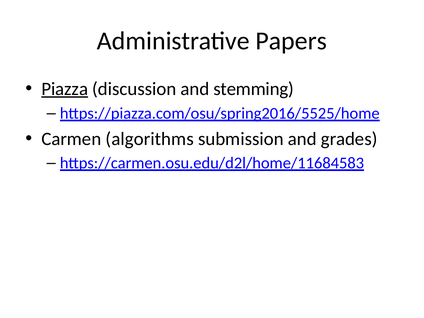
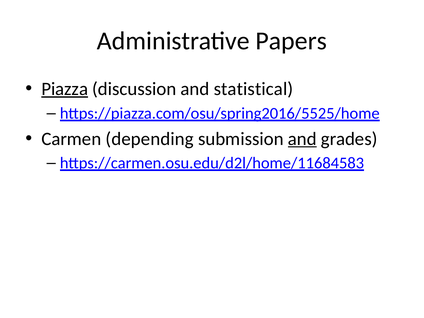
stemming: stemming -> statistical
algorithms: algorithms -> depending
and at (302, 139) underline: none -> present
